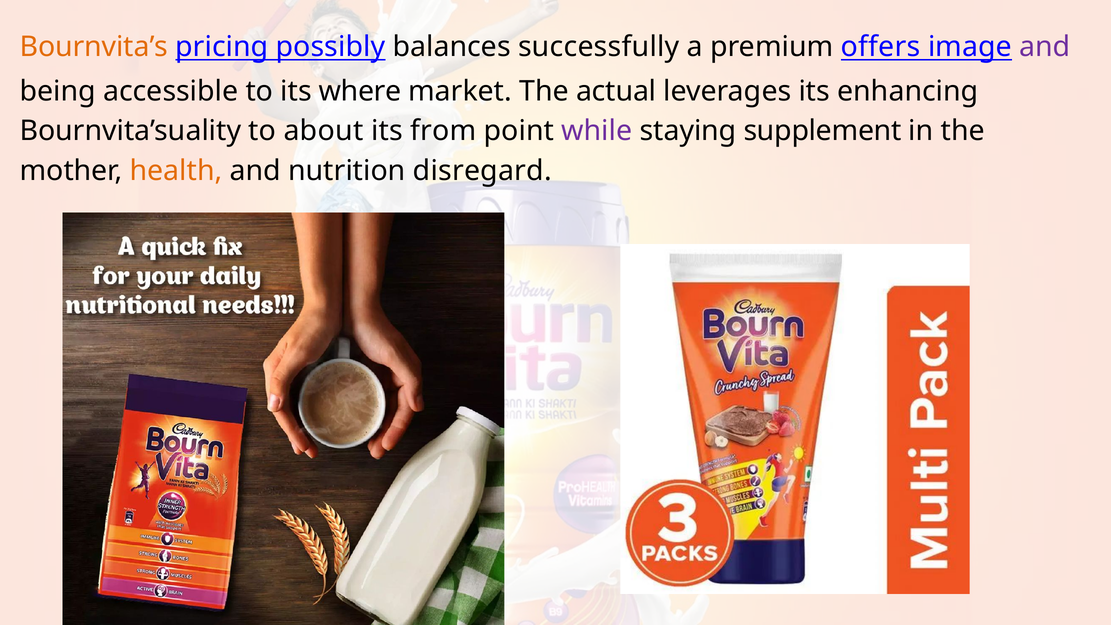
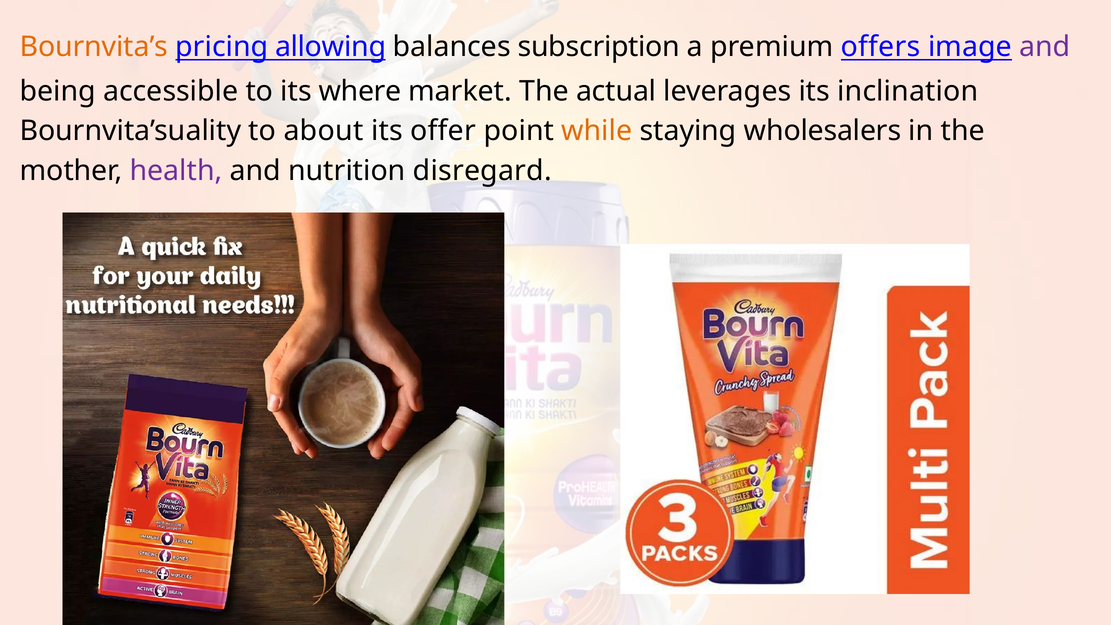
possibly: possibly -> allowing
successfully: successfully -> subscription
enhancing: enhancing -> inclination
from: from -> offer
while colour: purple -> orange
supplement: supplement -> wholesalers
health colour: orange -> purple
